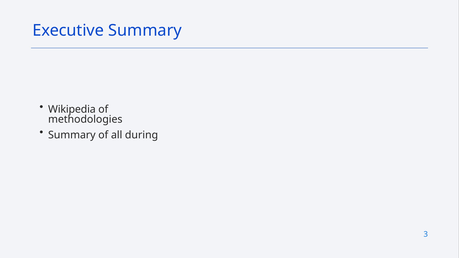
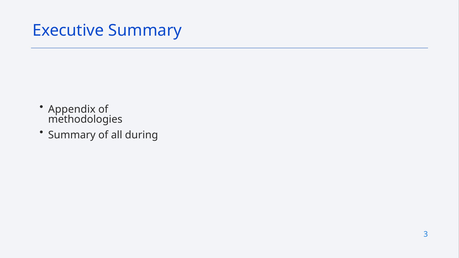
Wikipedia: Wikipedia -> Appendix
